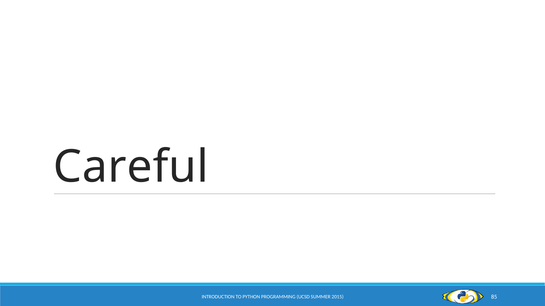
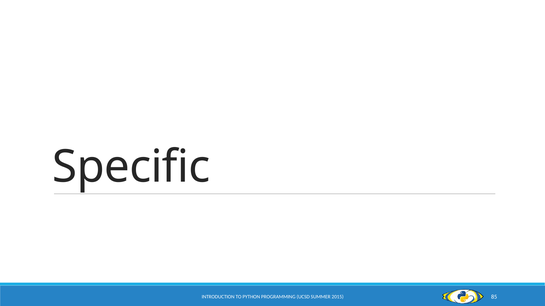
Careful: Careful -> Specific
